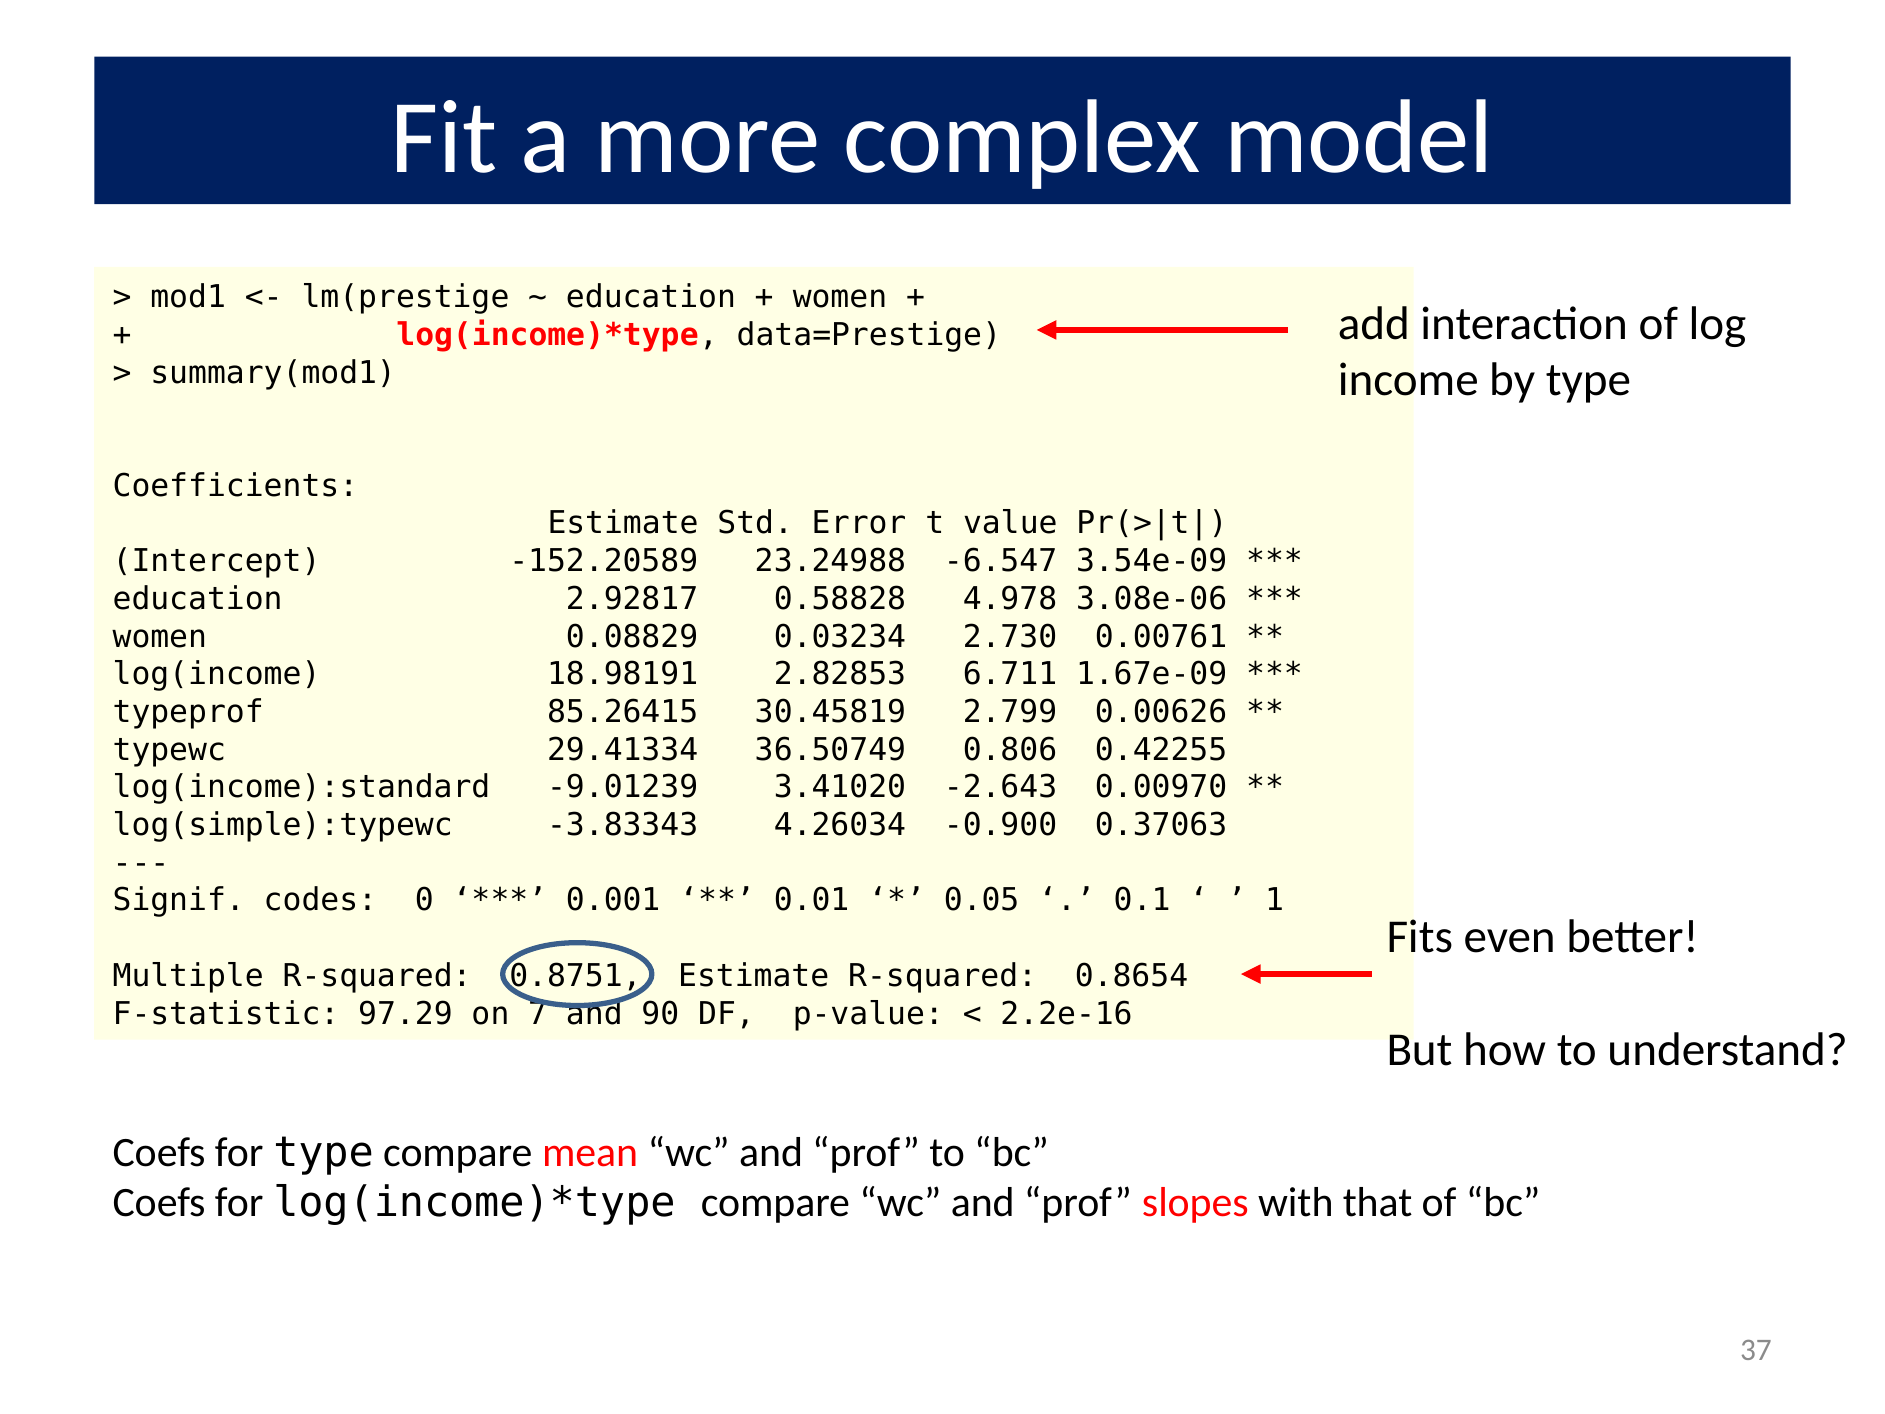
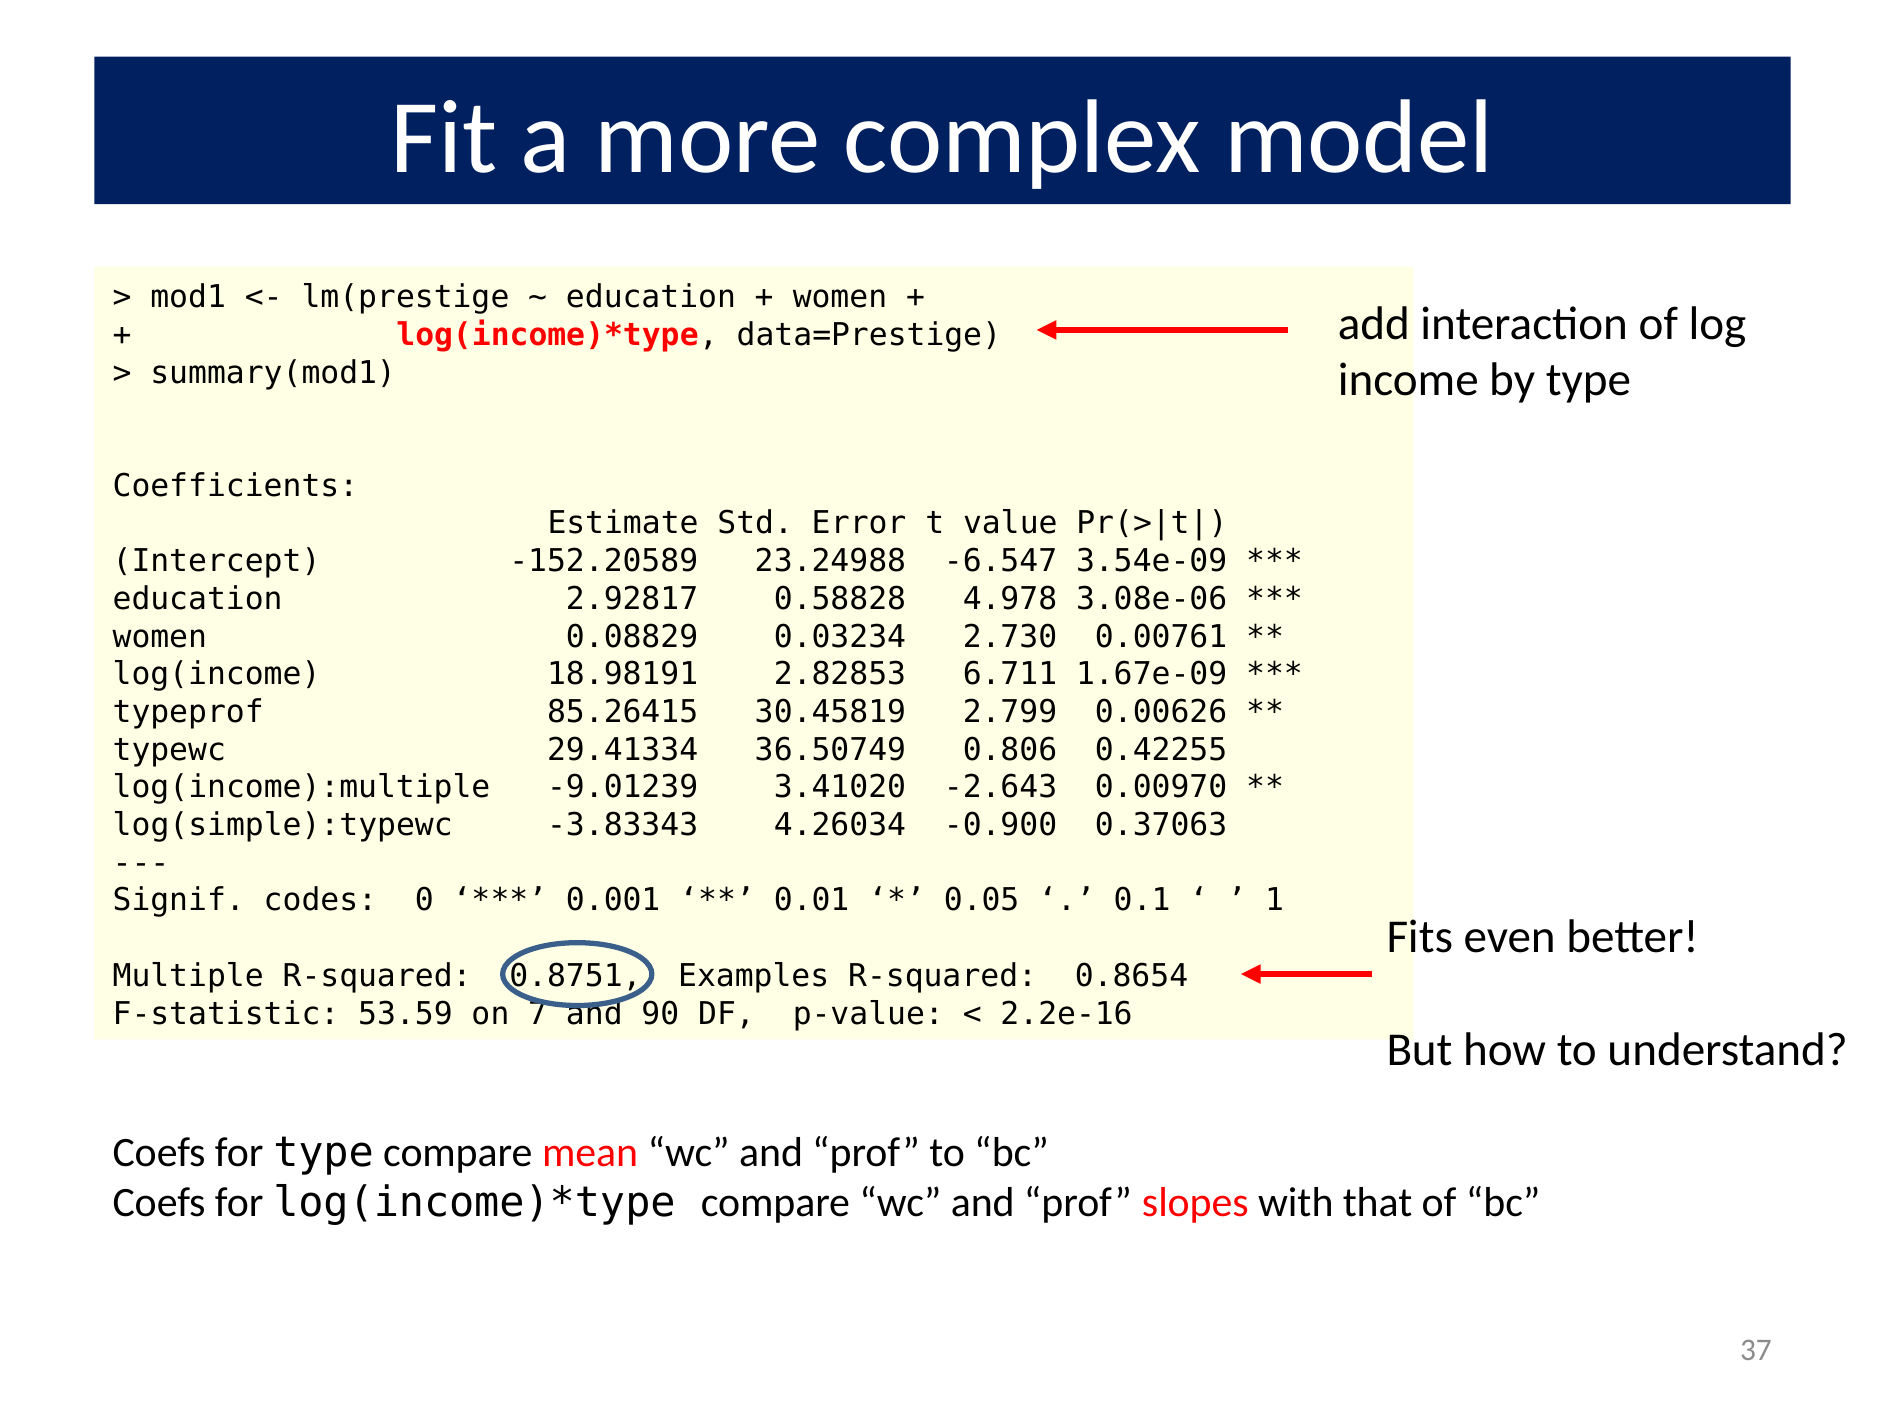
log(income):standard: log(income):standard -> log(income):multiple
0.8751 Estimate: Estimate -> Examples
97.29: 97.29 -> 53.59
